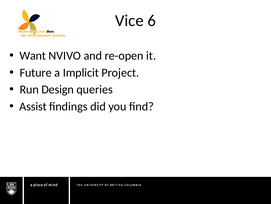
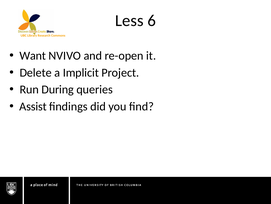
Vice: Vice -> Less
Future: Future -> Delete
Design: Design -> During
